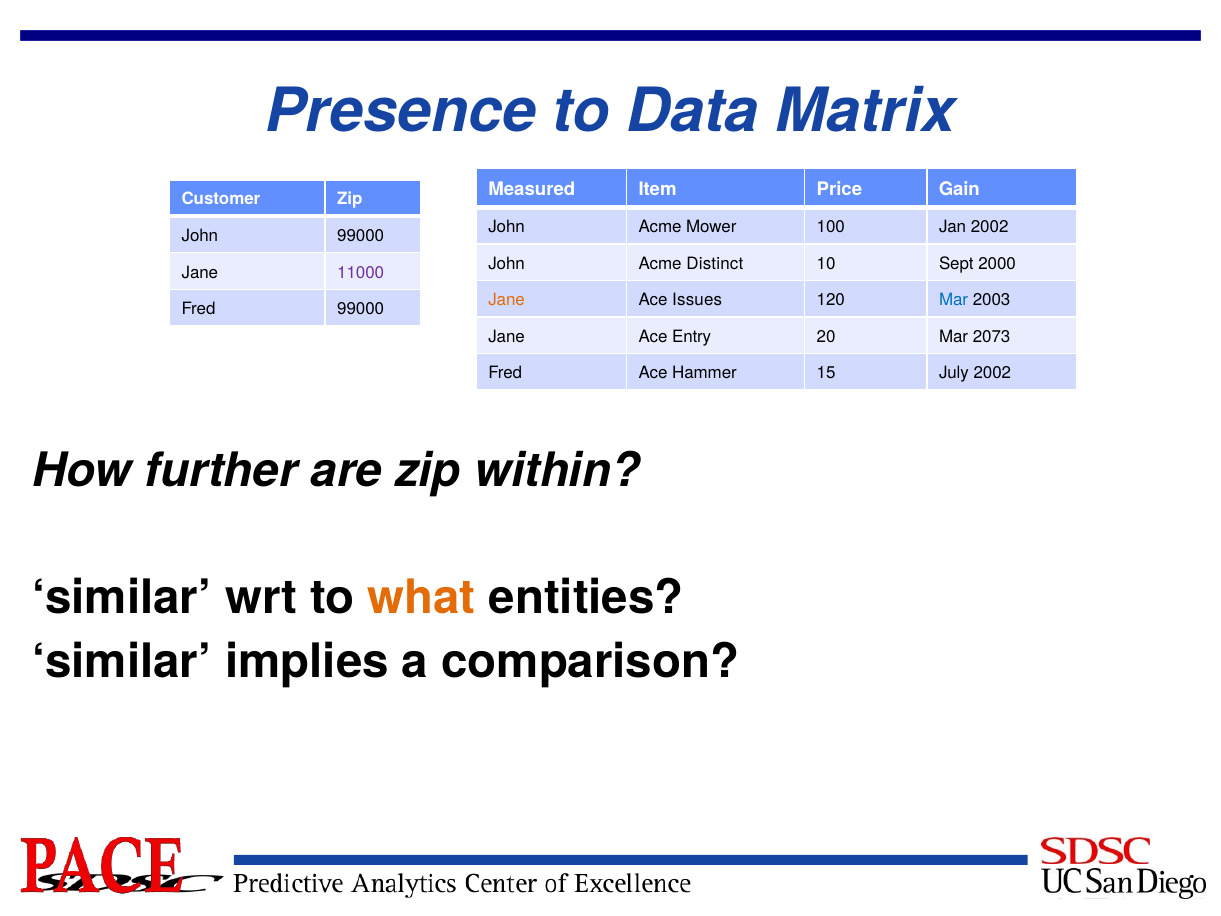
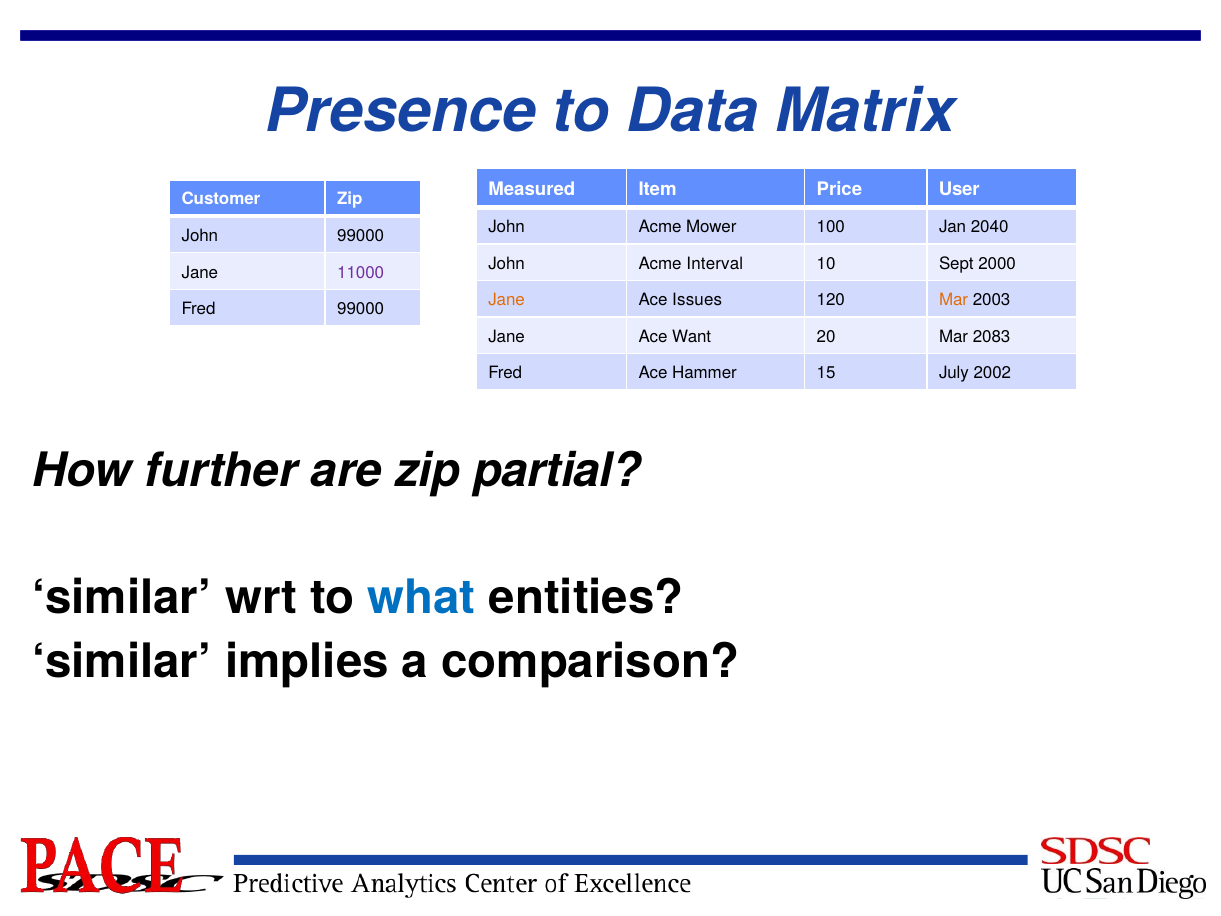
Gain: Gain -> User
Jan 2002: 2002 -> 2040
Distinct: Distinct -> Interval
Mar at (954, 300) colour: blue -> orange
Entry: Entry -> Want
2073: 2073 -> 2083
within: within -> partial
what colour: orange -> blue
